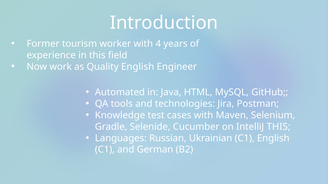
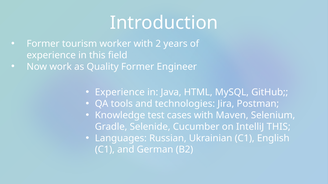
4: 4 -> 2
Quality English: English -> Former
Automated at (120, 93): Automated -> Experience
